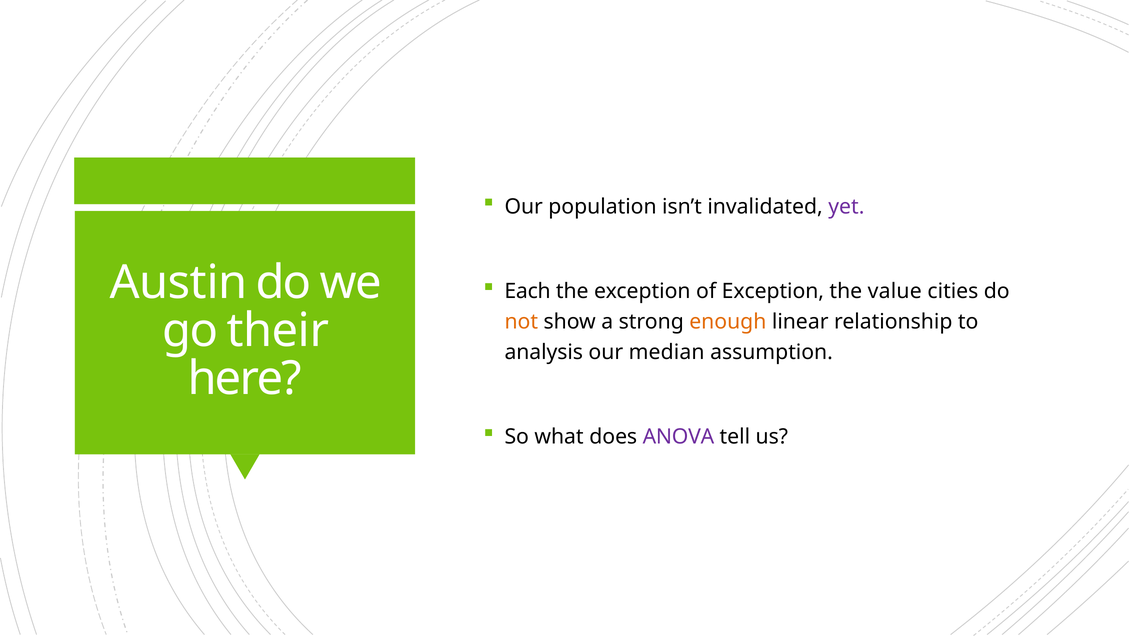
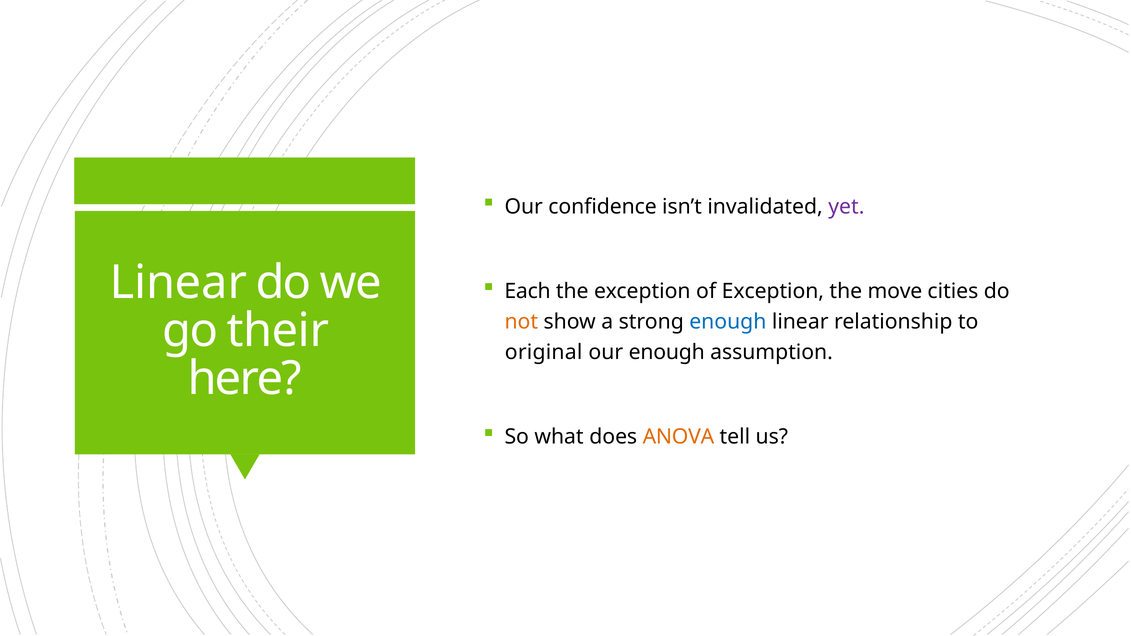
population: population -> confidence
Austin at (178, 283): Austin -> Linear
value: value -> move
enough at (728, 322) colour: orange -> blue
analysis: analysis -> original
our median: median -> enough
ANOVA colour: purple -> orange
